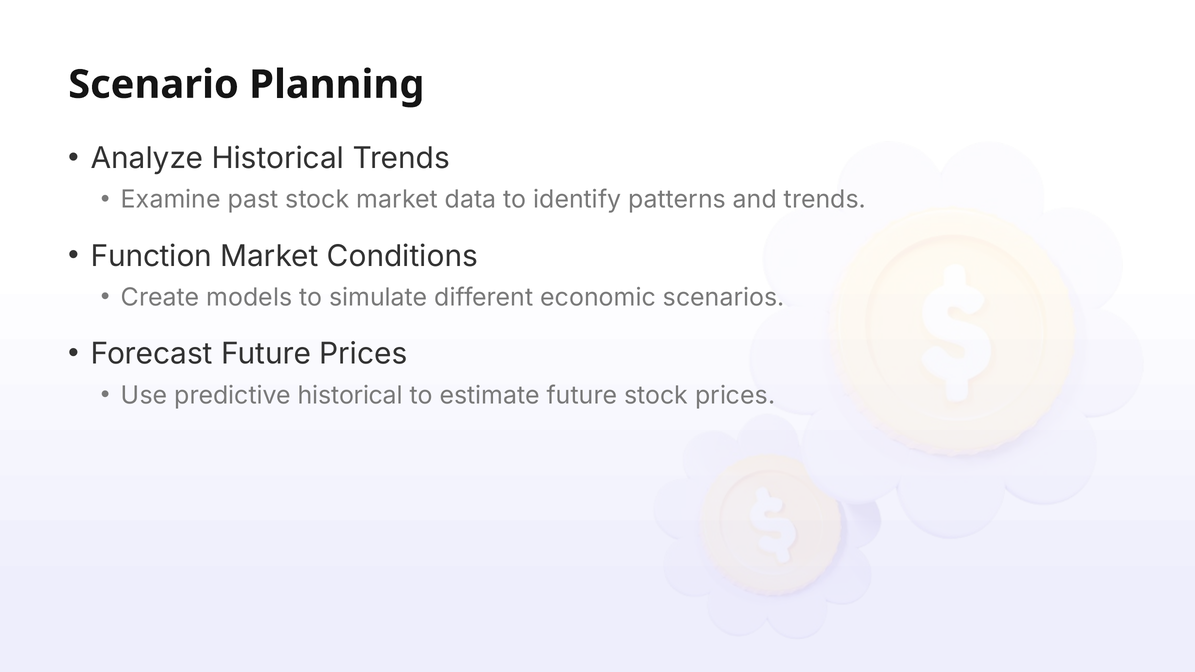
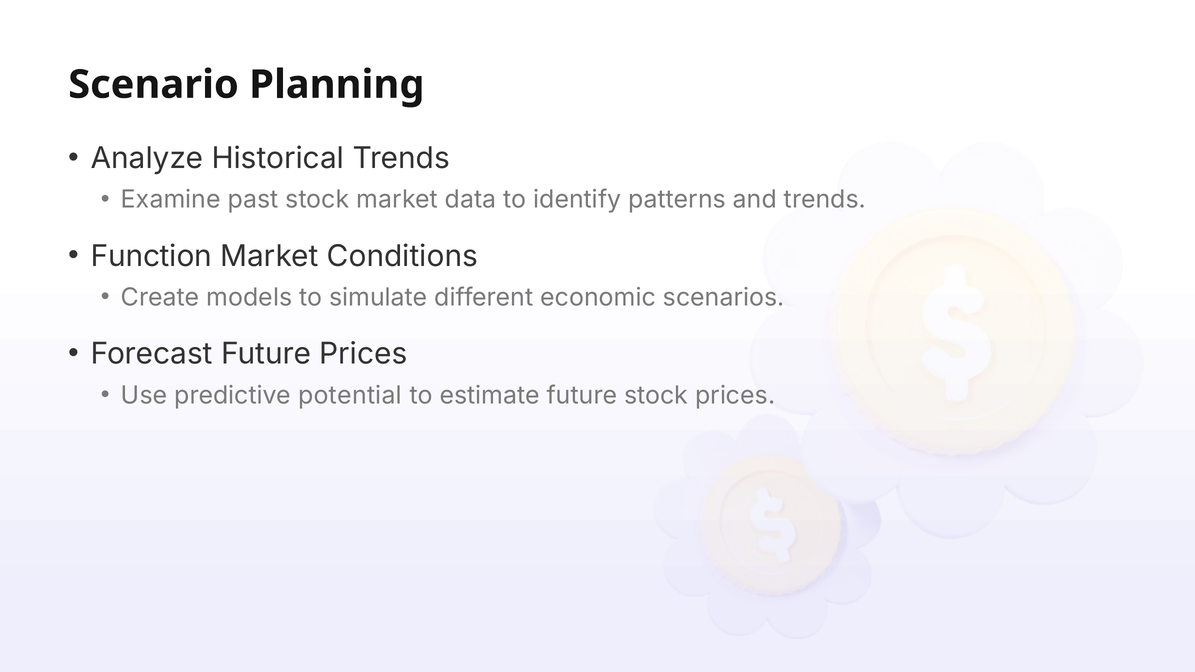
predictive historical: historical -> potential
